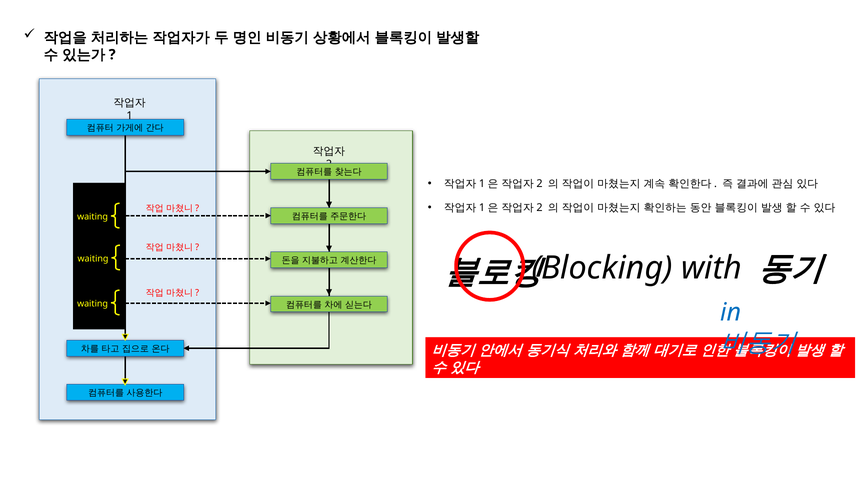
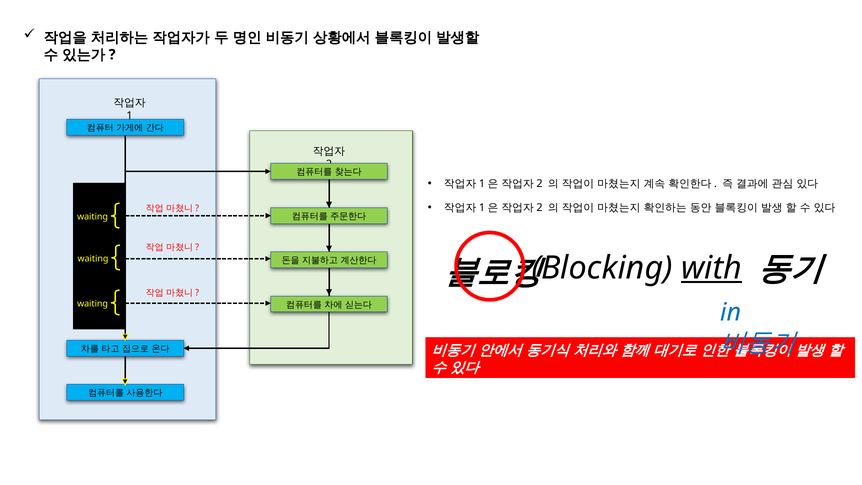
with underline: none -> present
